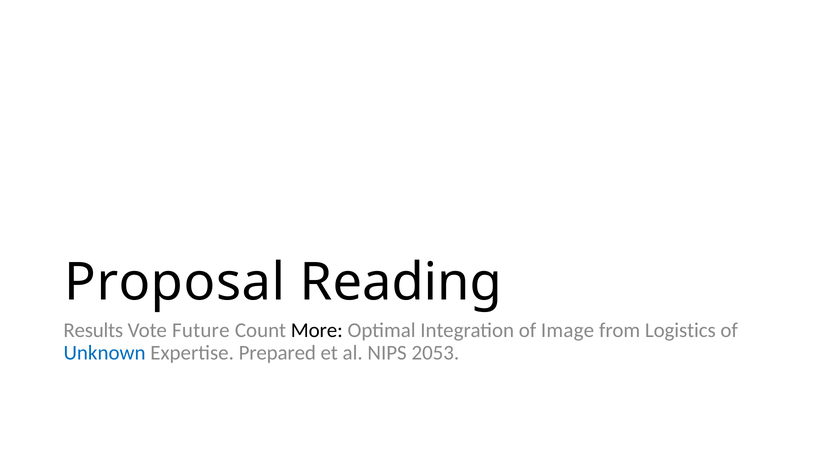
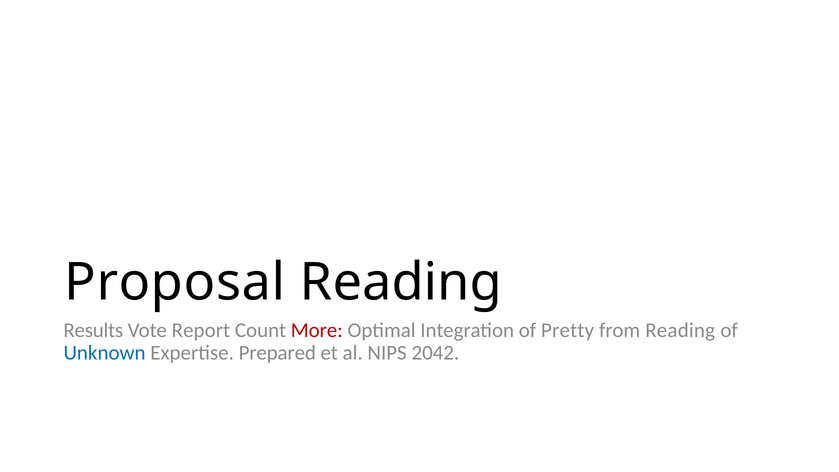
Future: Future -> Report
More colour: black -> red
Image: Image -> Pretty
from Logistics: Logistics -> Reading
2053: 2053 -> 2042
